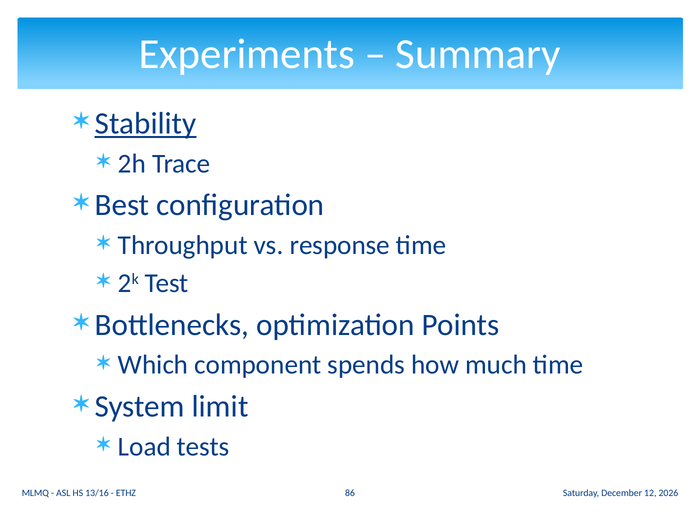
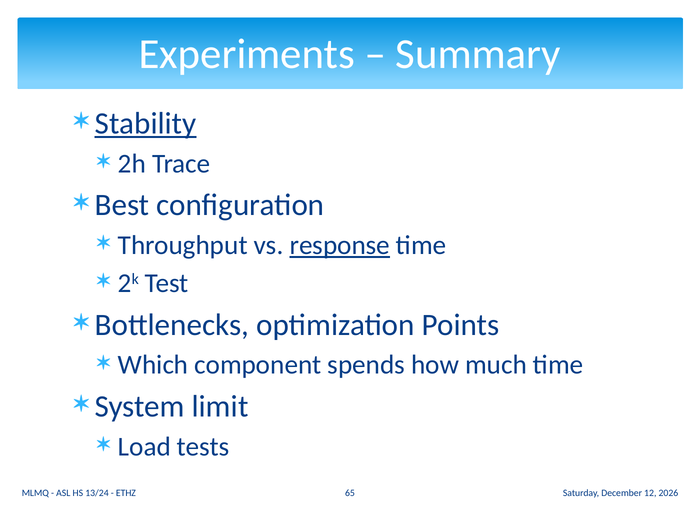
response underline: none -> present
13/16: 13/16 -> 13/24
86: 86 -> 65
